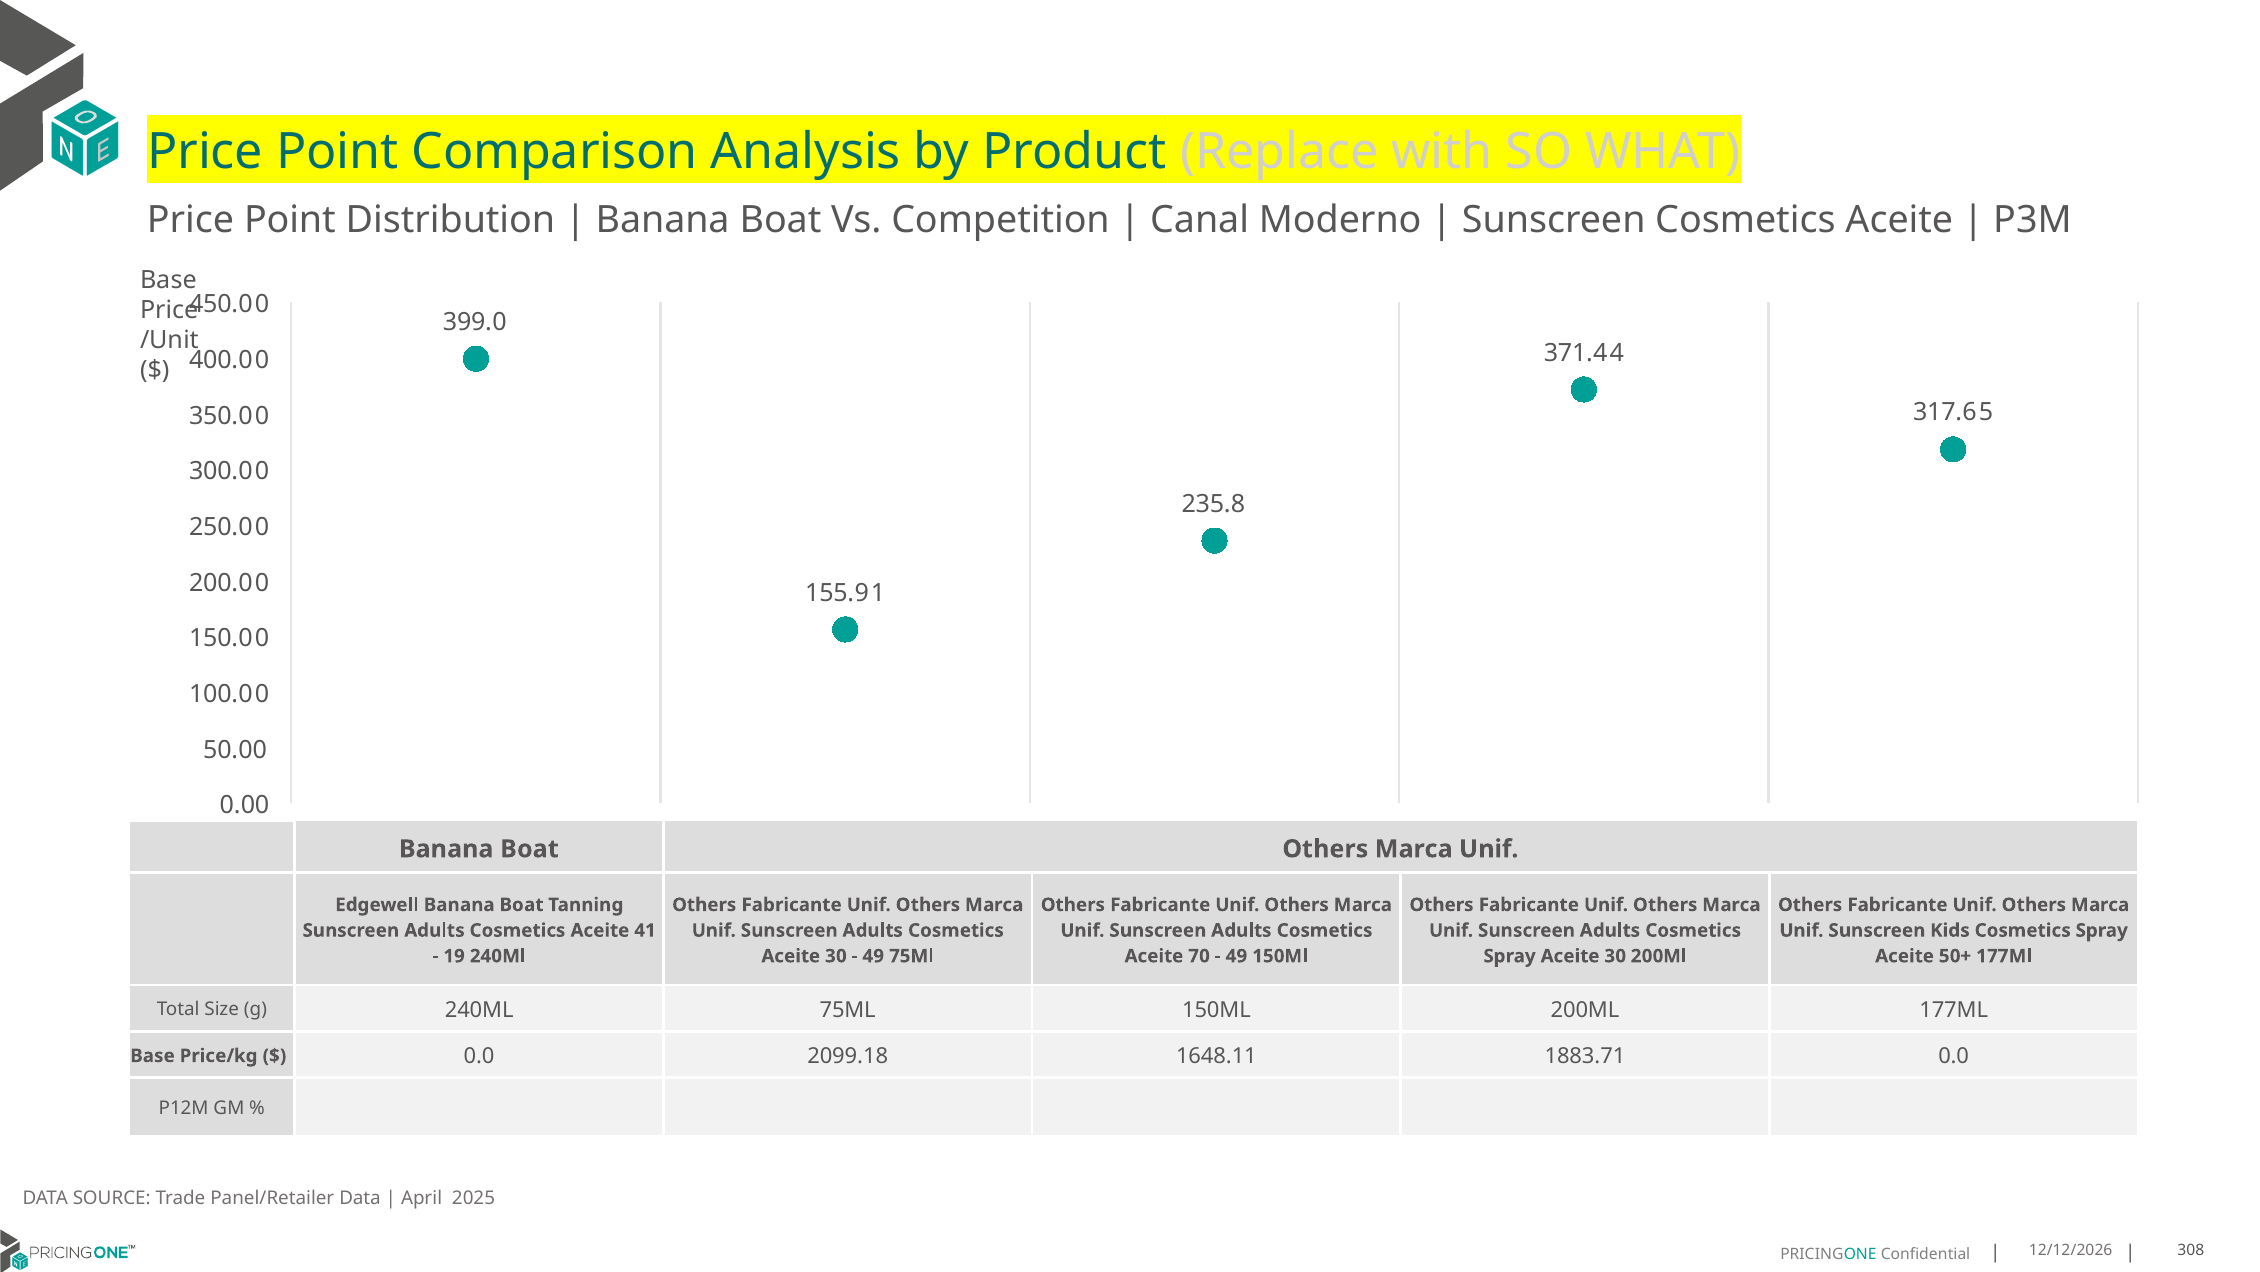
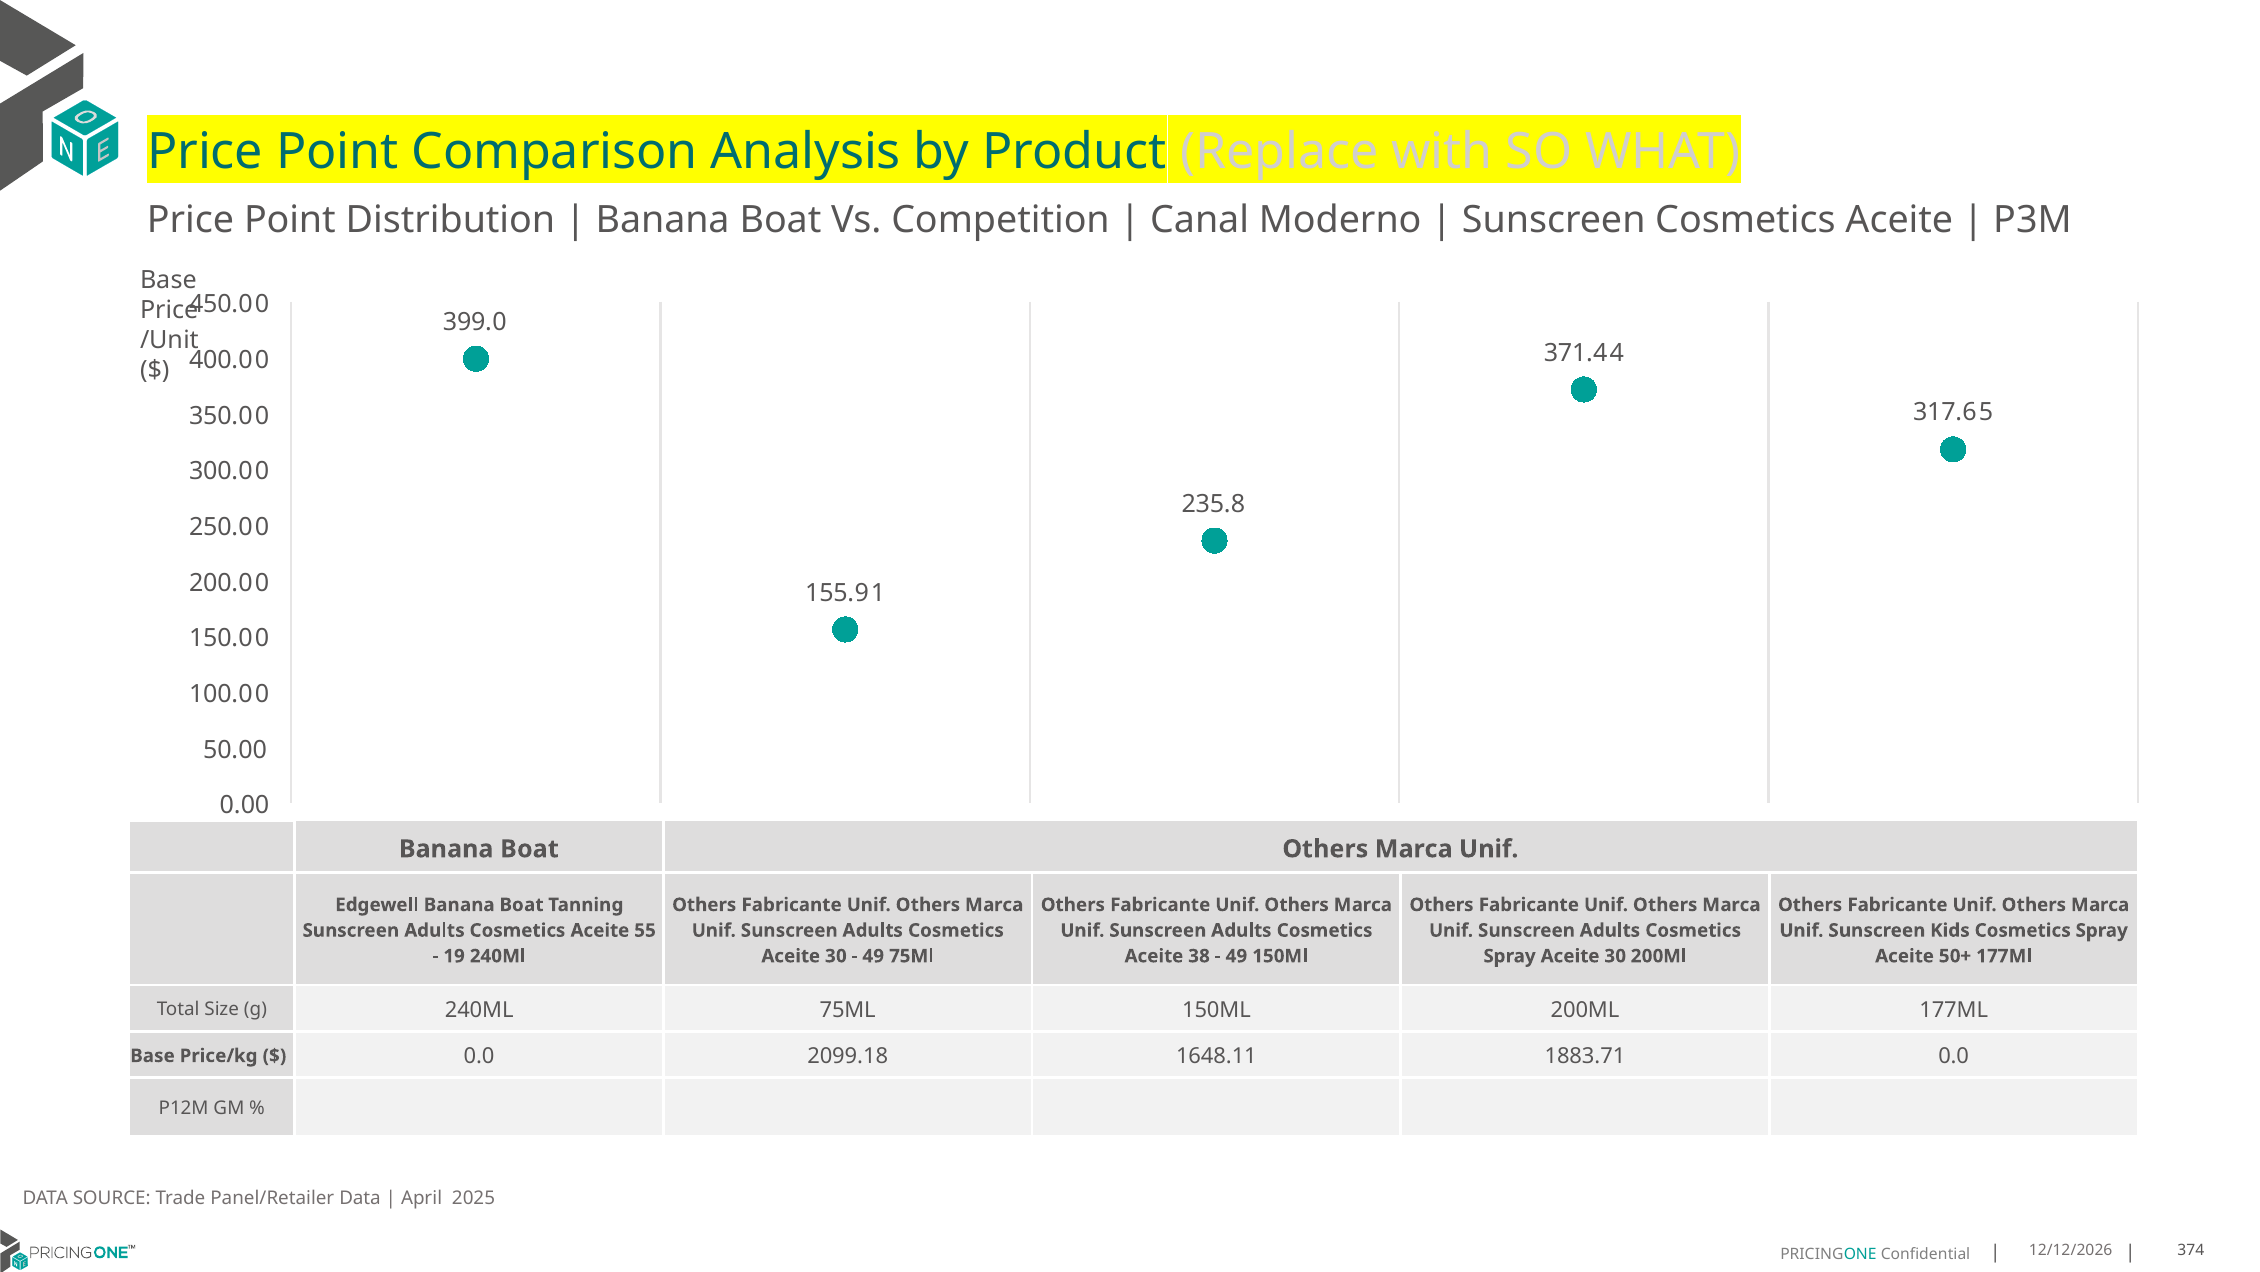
41: 41 -> 55
70: 70 -> 38
308: 308 -> 374
